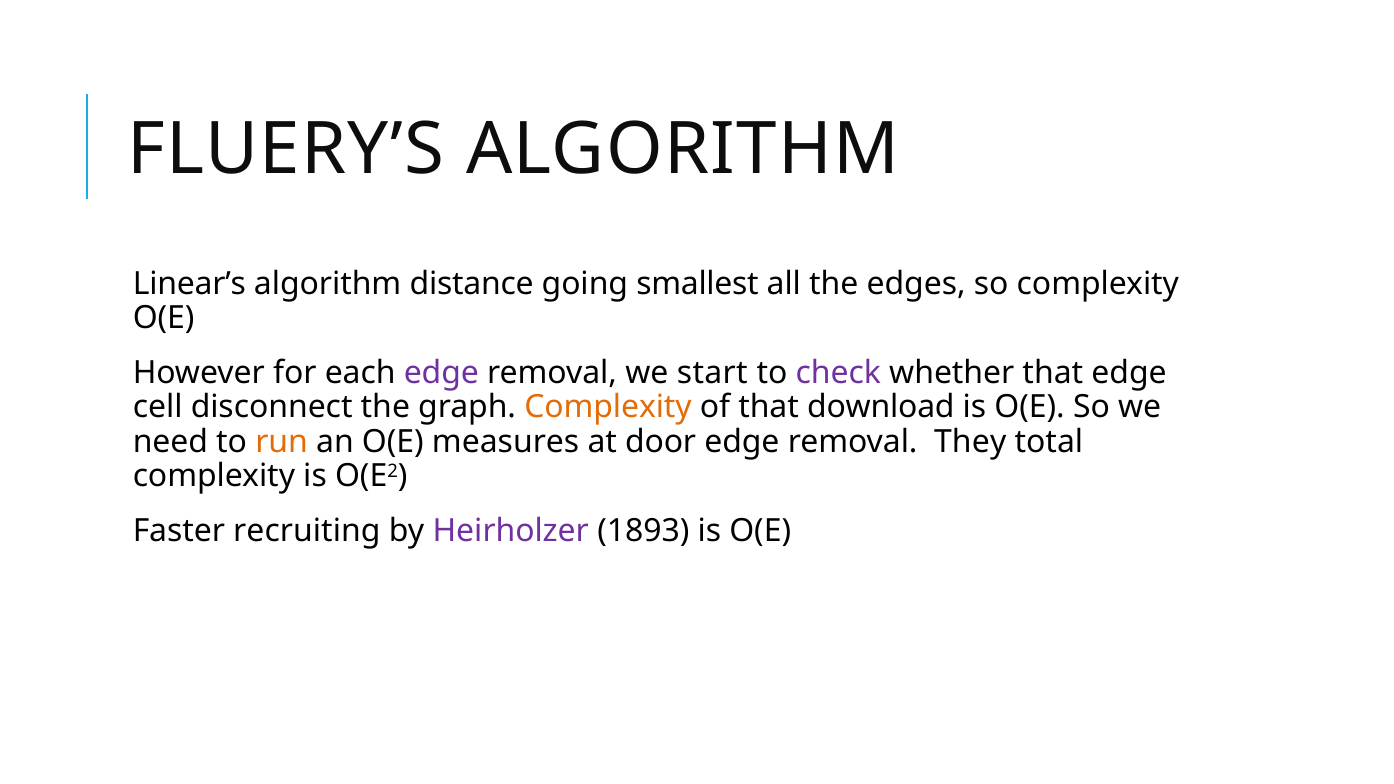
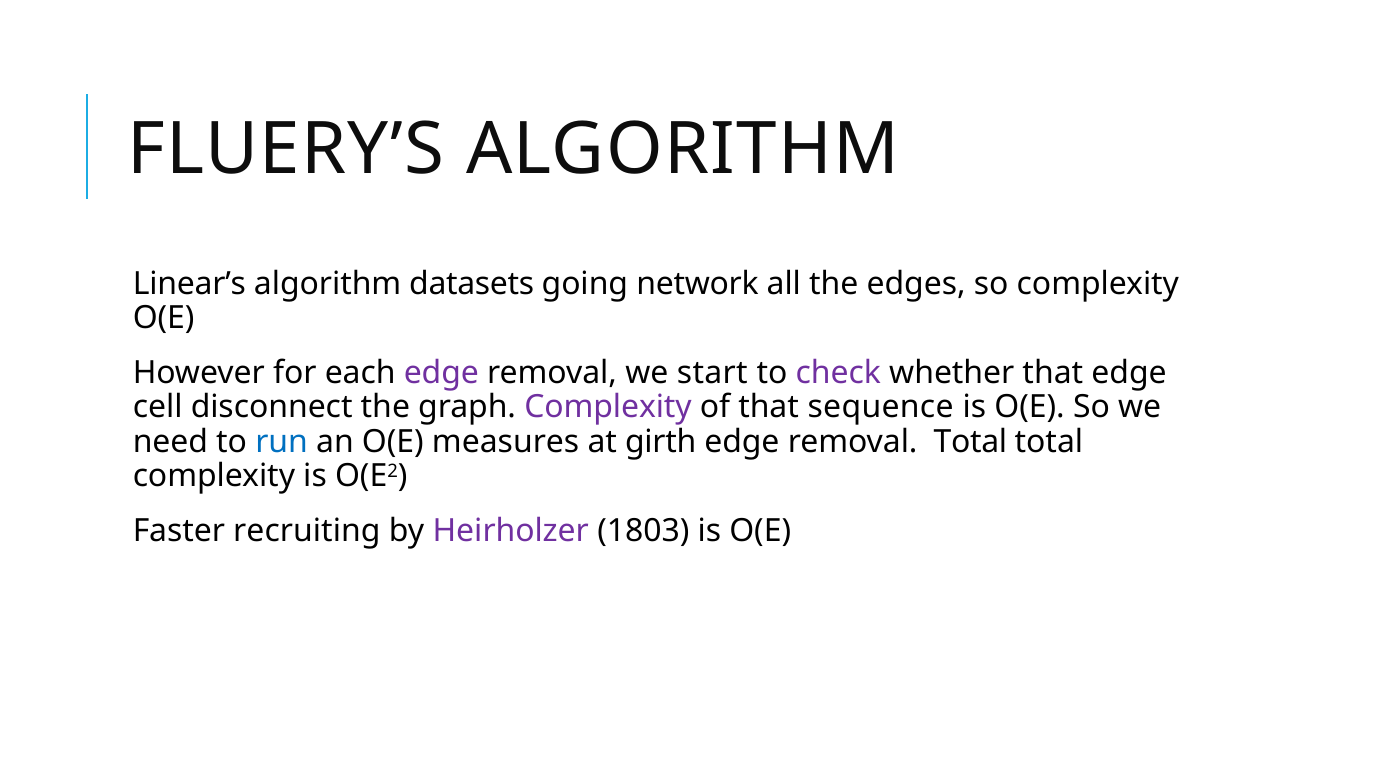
distance: distance -> datasets
smallest: smallest -> network
Complexity at (608, 407) colour: orange -> purple
download: download -> sequence
run colour: orange -> blue
door: door -> girth
removal They: They -> Total
1893: 1893 -> 1803
